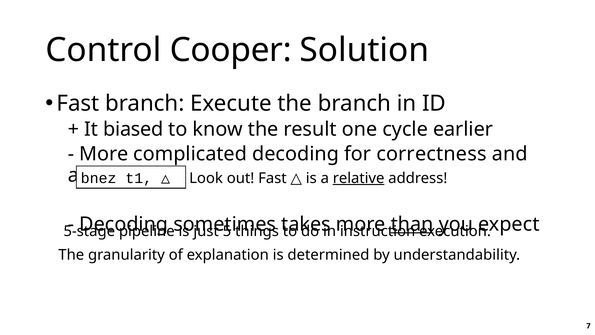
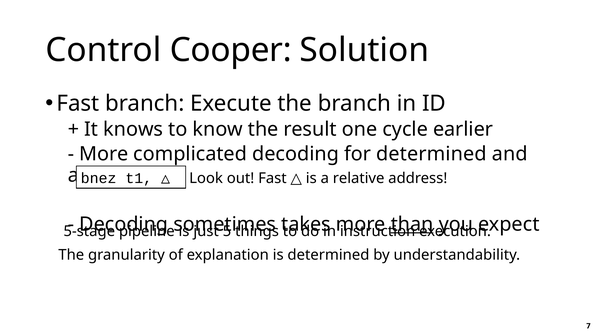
biased: biased -> knows
for correctness: correctness -> determined
relative underline: present -> none
